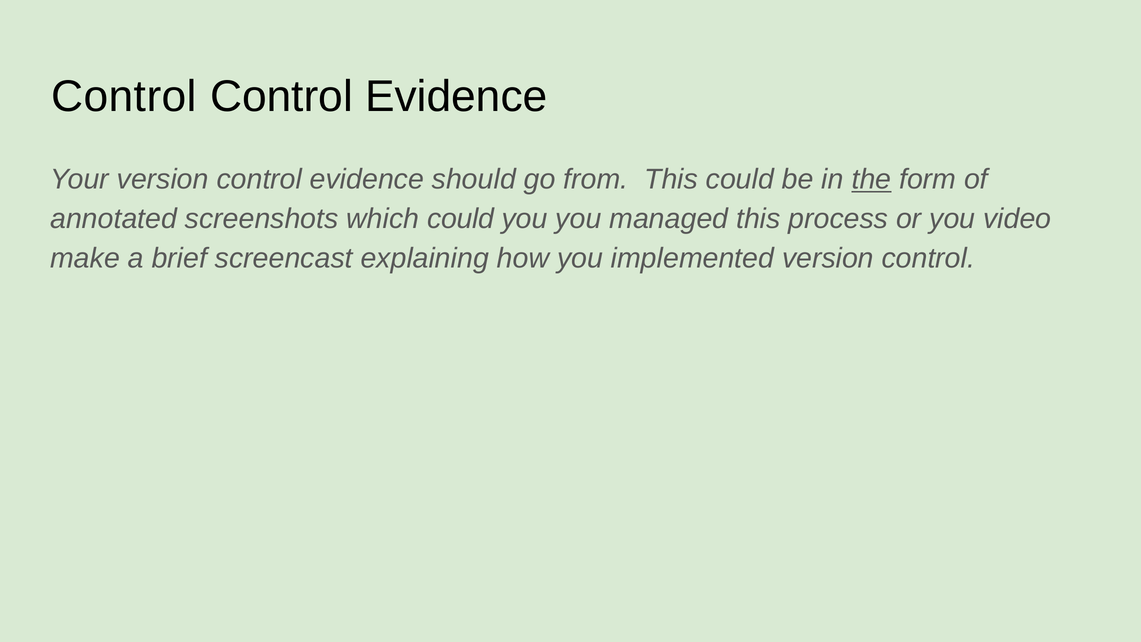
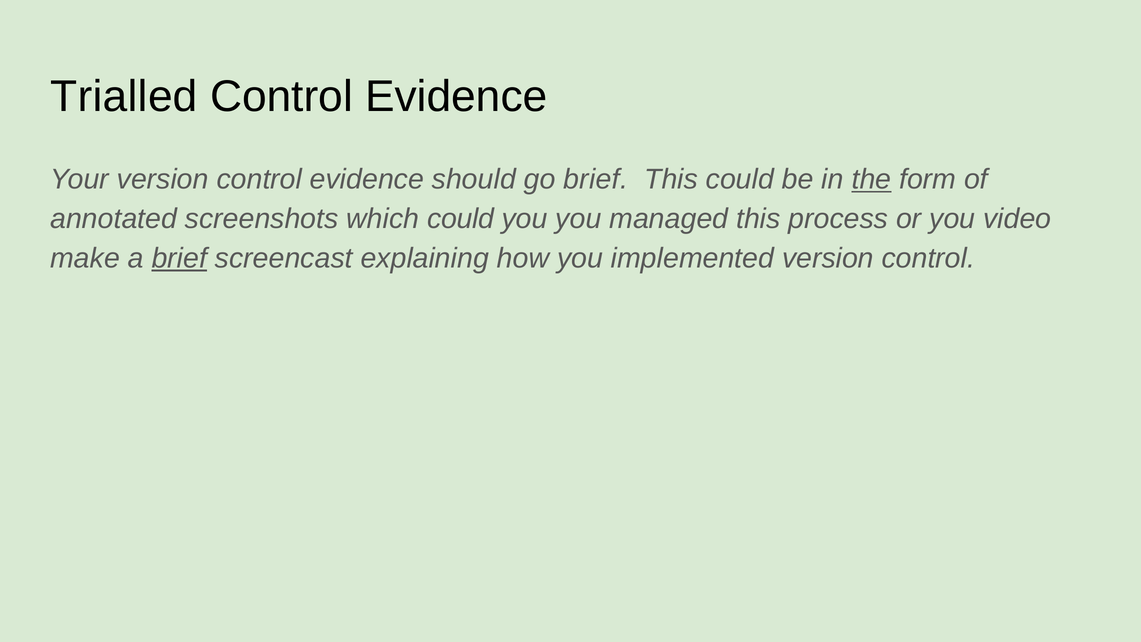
Control at (124, 97): Control -> Trialled
go from: from -> brief
brief at (179, 258) underline: none -> present
